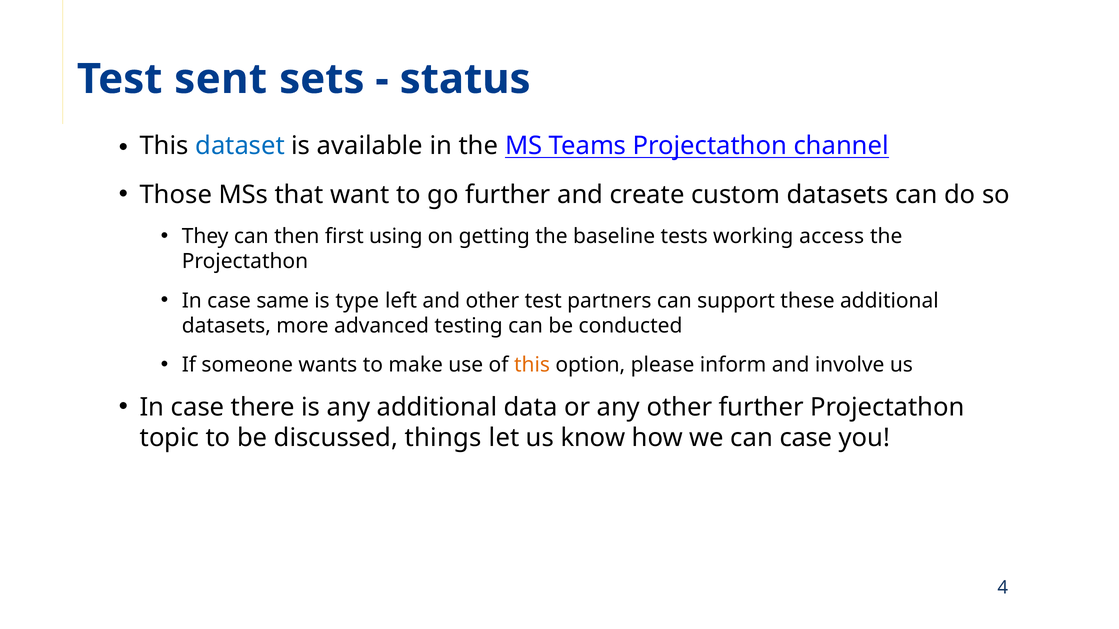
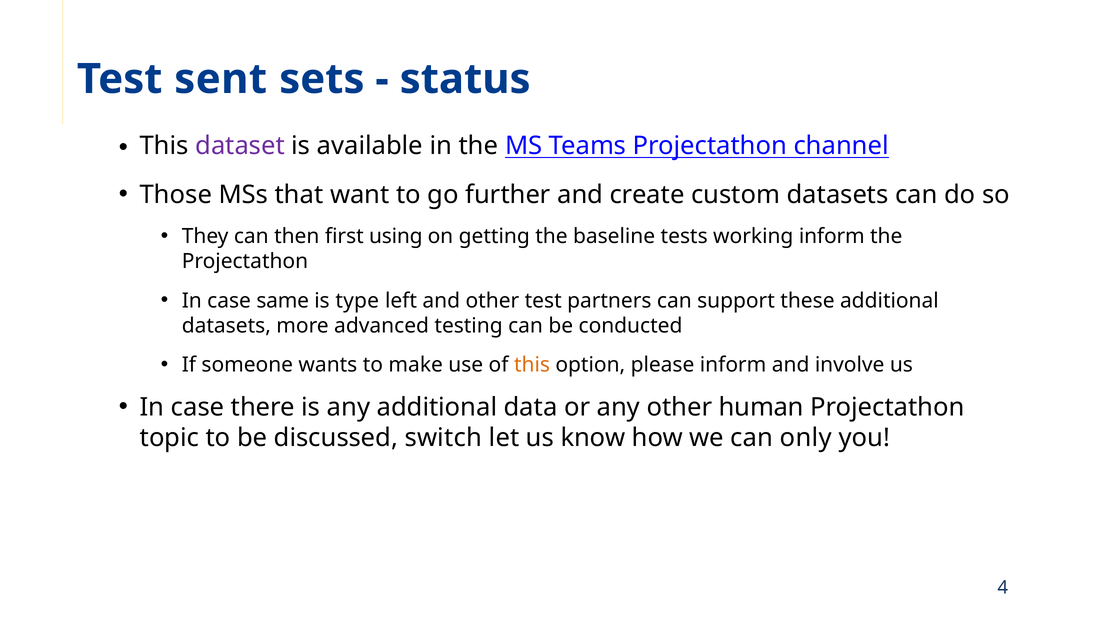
dataset colour: blue -> purple
working access: access -> inform
other further: further -> human
things: things -> switch
can case: case -> only
